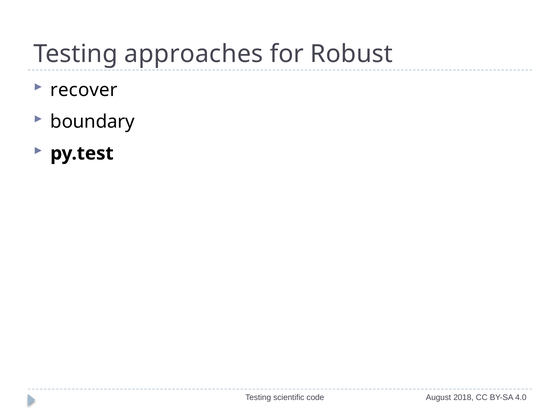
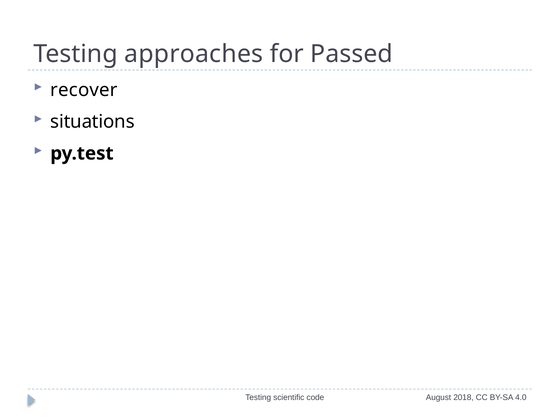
Robust: Robust -> Passed
boundary: boundary -> situations
